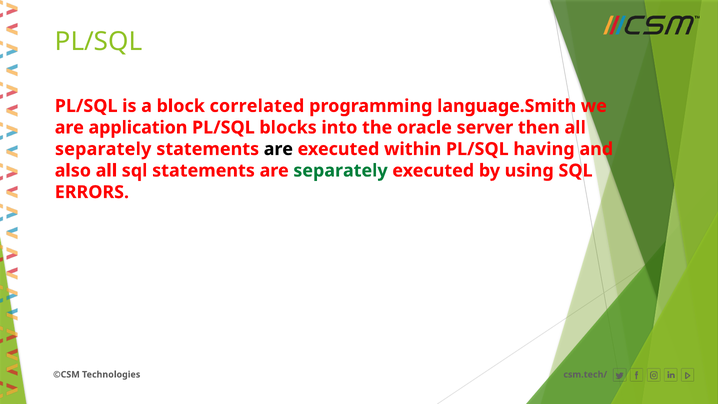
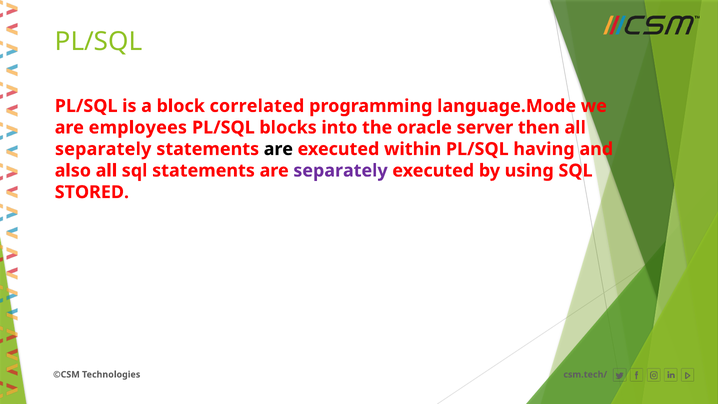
language.Smith: language.Smith -> language.Mode
application: application -> employees
separately at (340, 171) colour: green -> purple
ERRORS: ERRORS -> STORED
